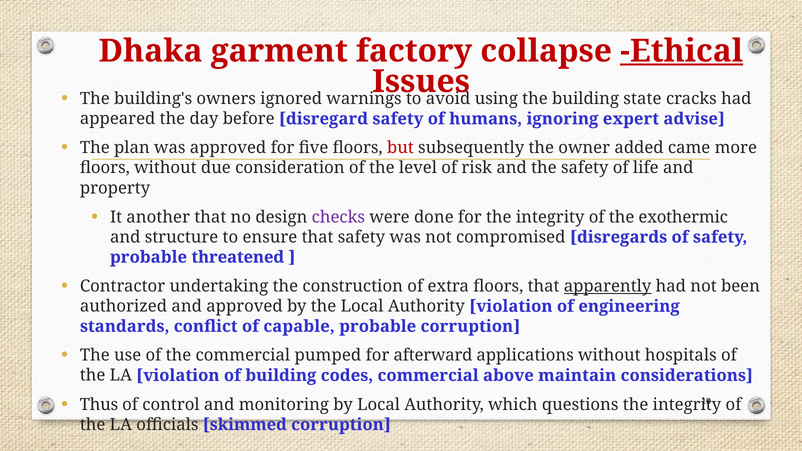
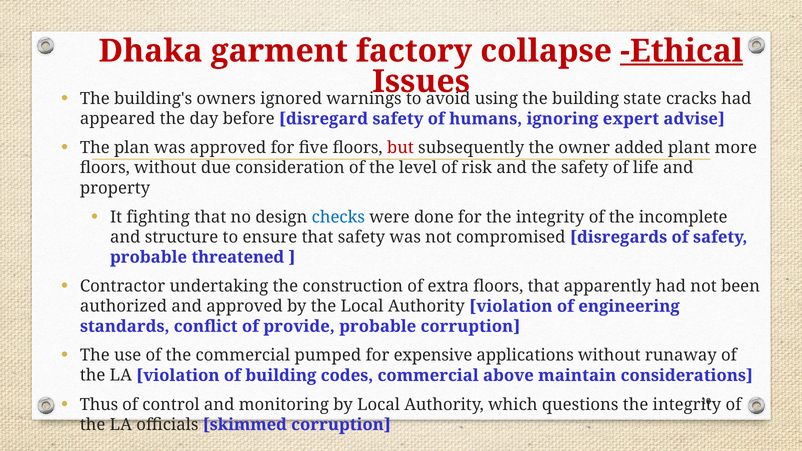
came: came -> plant
another: another -> fighting
checks colour: purple -> blue
exothermic: exothermic -> incomplete
apparently underline: present -> none
capable: capable -> provide
afterward: afterward -> expensive
hospitals: hospitals -> runaway
